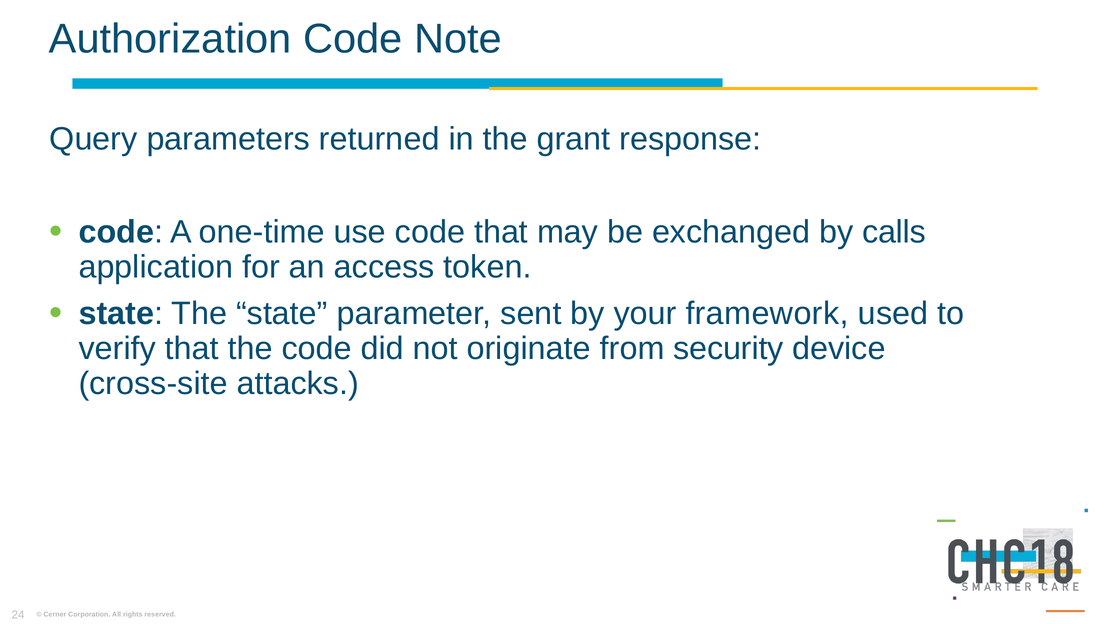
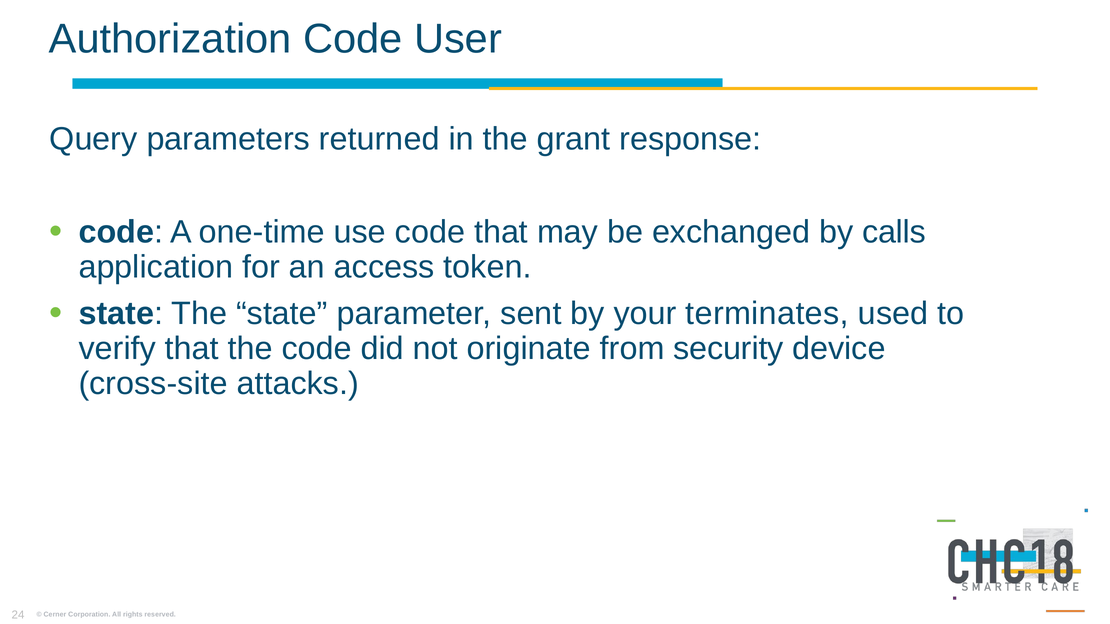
Note: Note -> User
framework: framework -> terminates
